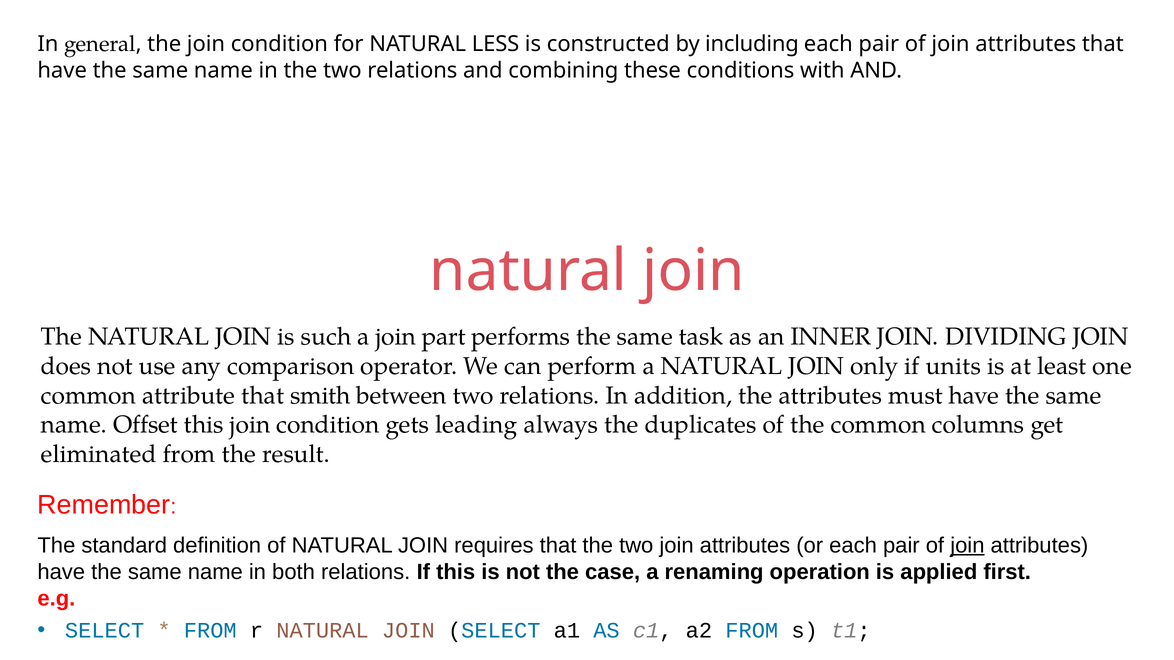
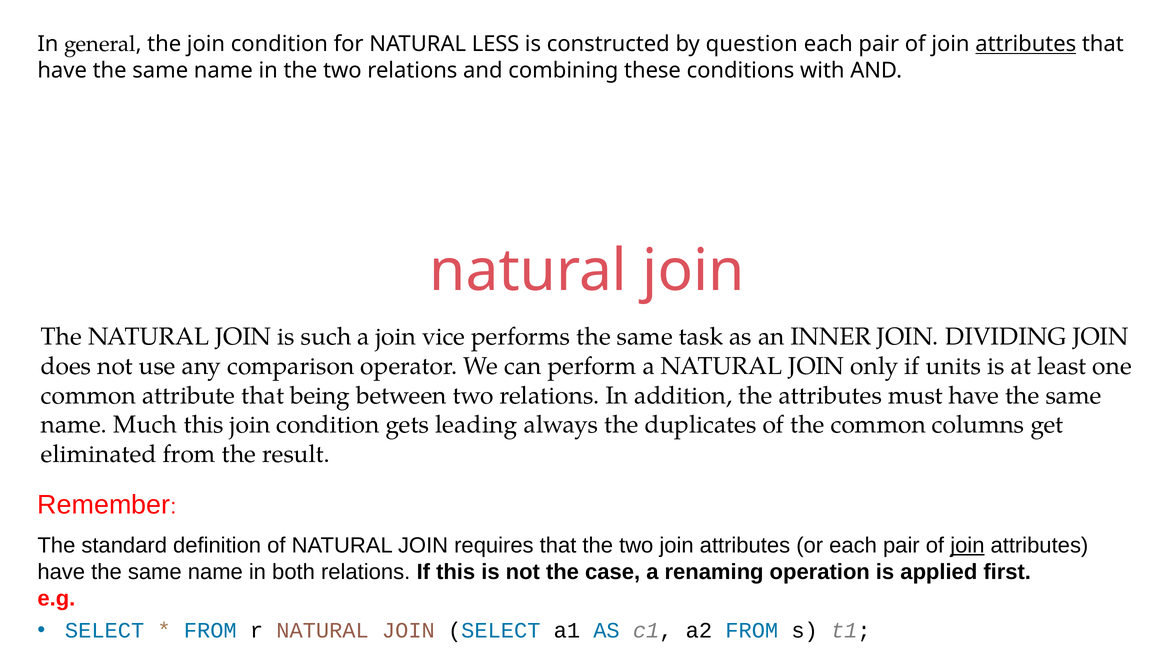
including: including -> question
attributes at (1026, 44) underline: none -> present
part: part -> vice
smith: smith -> being
Offset: Offset -> Much
